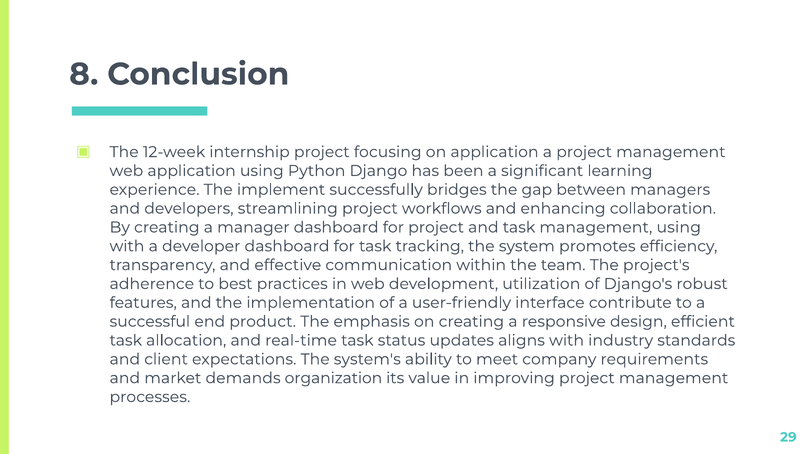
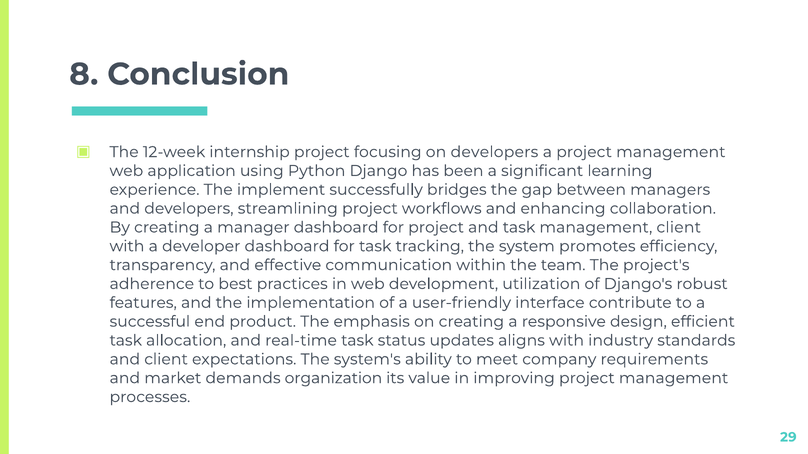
on application: application -> developers
management using: using -> client
